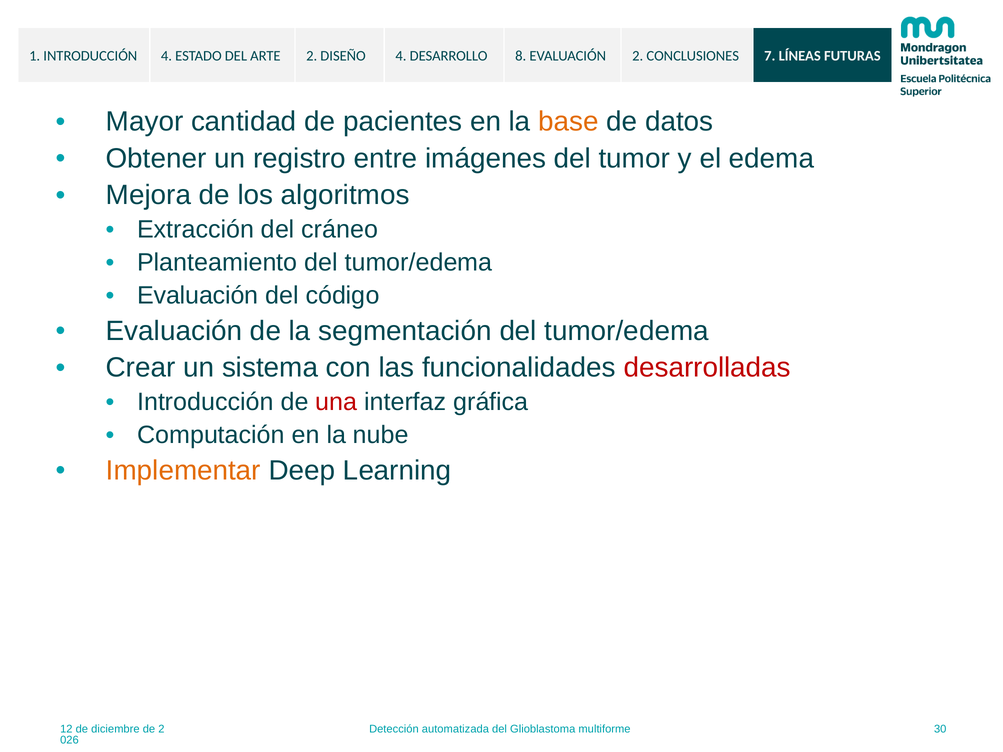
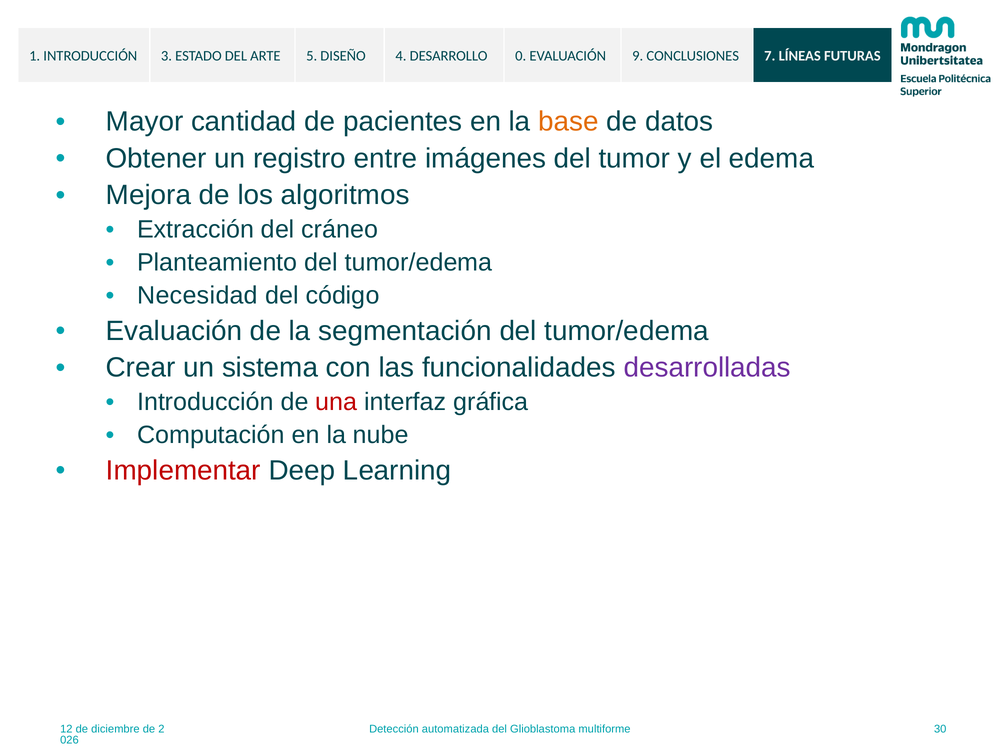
INTRODUCCIÓN 4: 4 -> 3
ARTE 2: 2 -> 5
8: 8 -> 0
EVALUACIÓN 2: 2 -> 9
Evaluación at (198, 296): Evaluación -> Necesidad
desarrolladas colour: red -> purple
Implementar colour: orange -> red
